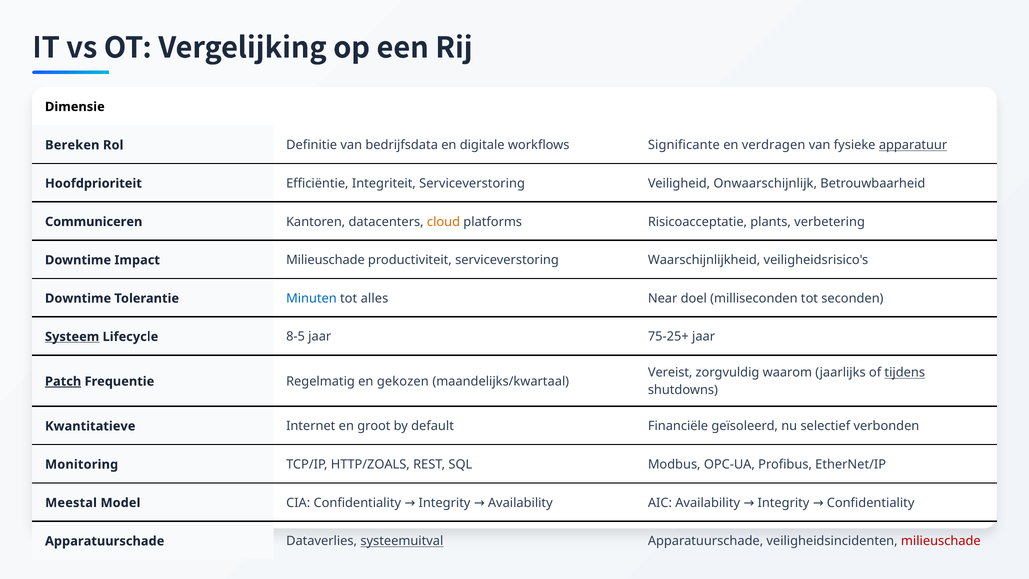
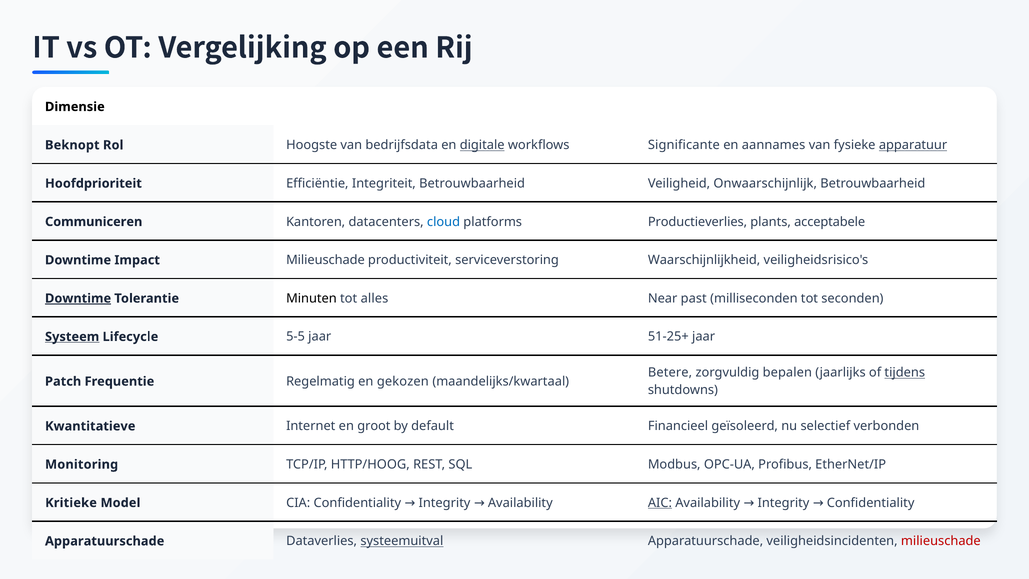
Bereken: Bereken -> Beknopt
Definitie: Definitie -> Hoogste
digitale underline: none -> present
verdragen: verdragen -> aannames
Integriteit Serviceverstoring: Serviceverstoring -> Betrouwbaarheid
cloud colour: orange -> blue
Risicoacceptatie: Risicoacceptatie -> Productieverlies
verbetering: verbetering -> acceptabele
Downtime at (78, 298) underline: none -> present
Minuten colour: blue -> black
doel: doel -> past
8-5: 8-5 -> 5-5
75-25+: 75-25+ -> 51-25+
Vereist: Vereist -> Betere
waarom: waarom -> bepalen
Patch underline: present -> none
Financiële: Financiële -> Financieel
HTTP/ZOALS: HTTP/ZOALS -> HTTP/HOOG
AIC underline: none -> present
Meestal: Meestal -> Kritieke
